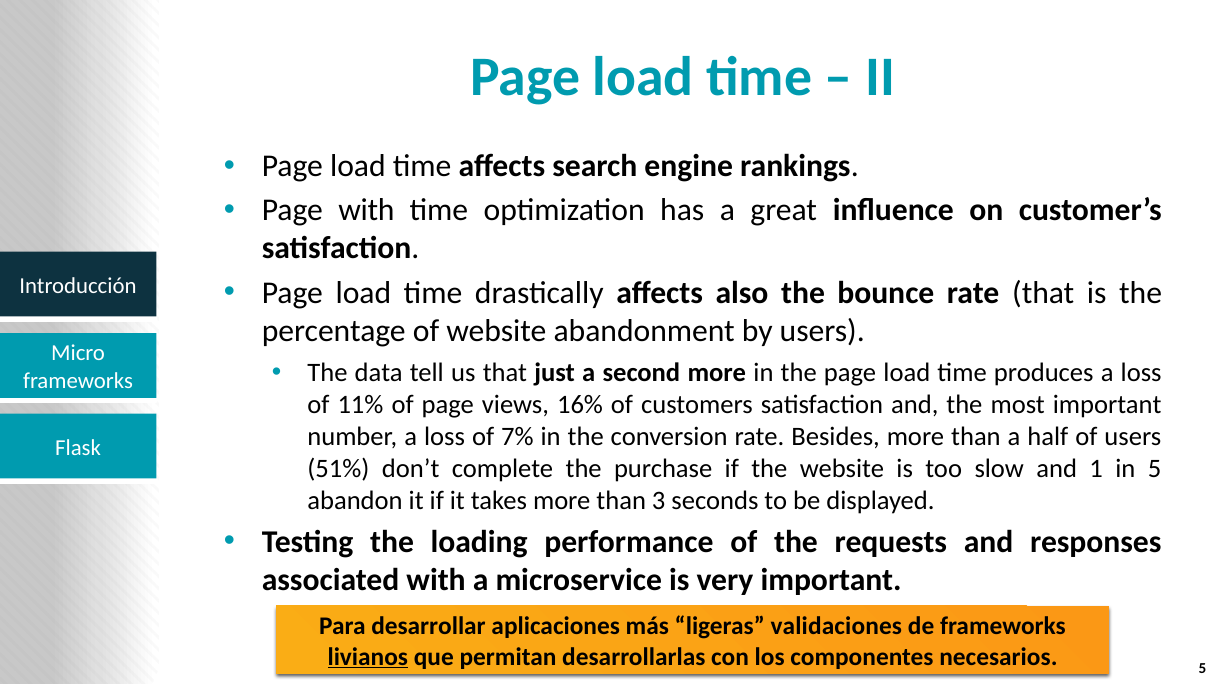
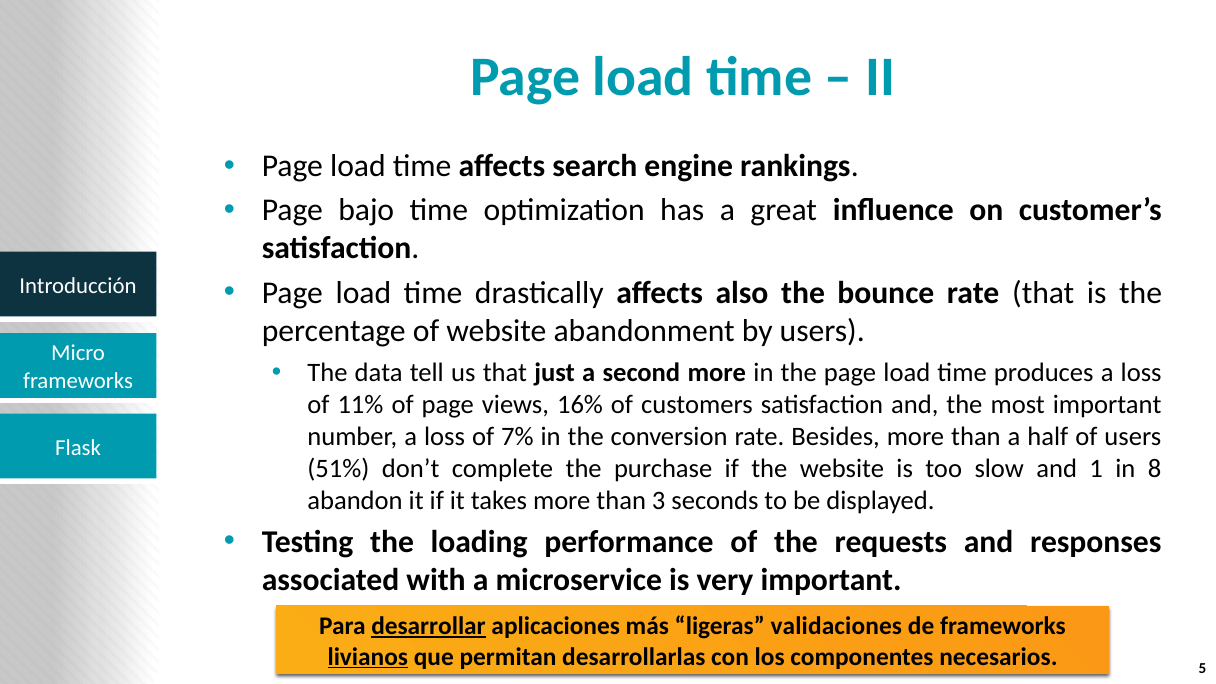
Page with: with -> bajo
in 5: 5 -> 8
desarrollar underline: none -> present
